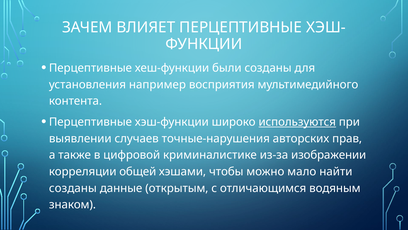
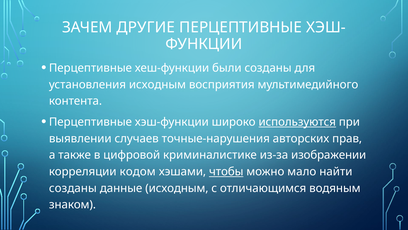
ВЛИЯЕТ: ВЛИЯЕТ -> ДРУГИЕ
установления например: например -> исходным
общей: общей -> кодом
чтобы underline: none -> present
данные открытым: открытым -> исходным
